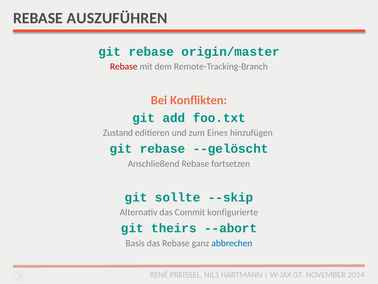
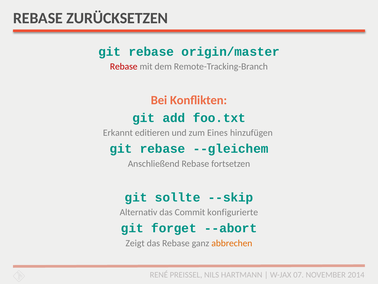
AUSZUFÜHREN: AUSZUFÜHREN -> ZURÜCKSETZEN
Zustand: Zustand -> Erkannt
--gelöscht: --gelöscht -> --gleichem
theirs: theirs -> forget
Basis: Basis -> Zeigt
abbrechen colour: blue -> orange
